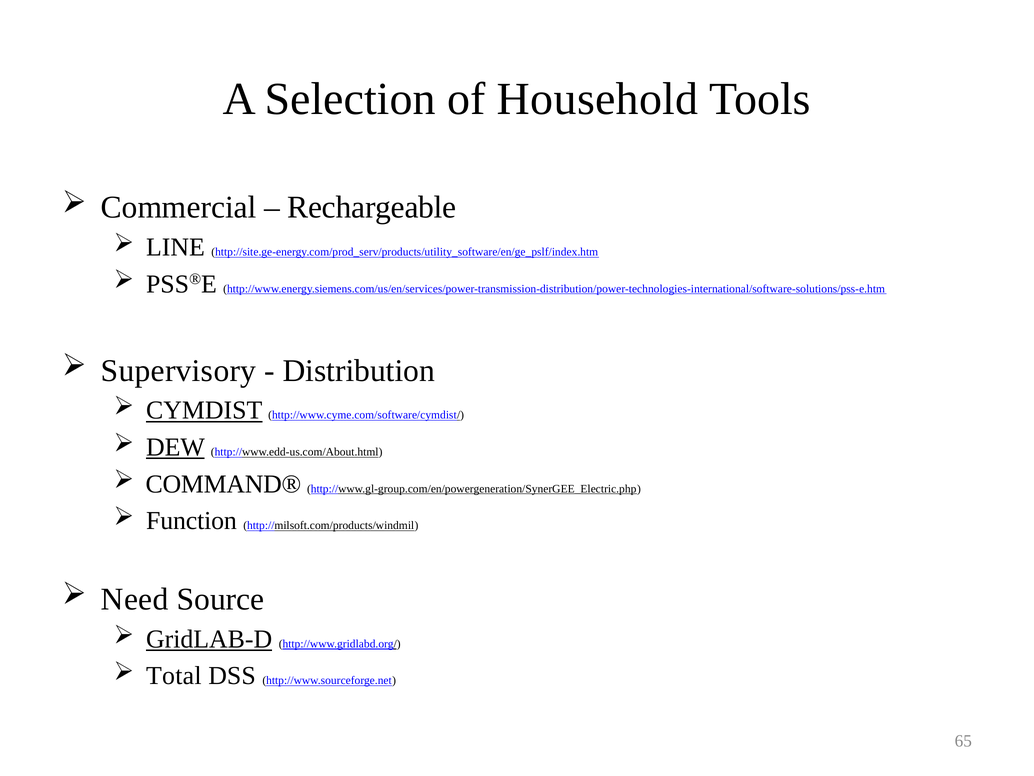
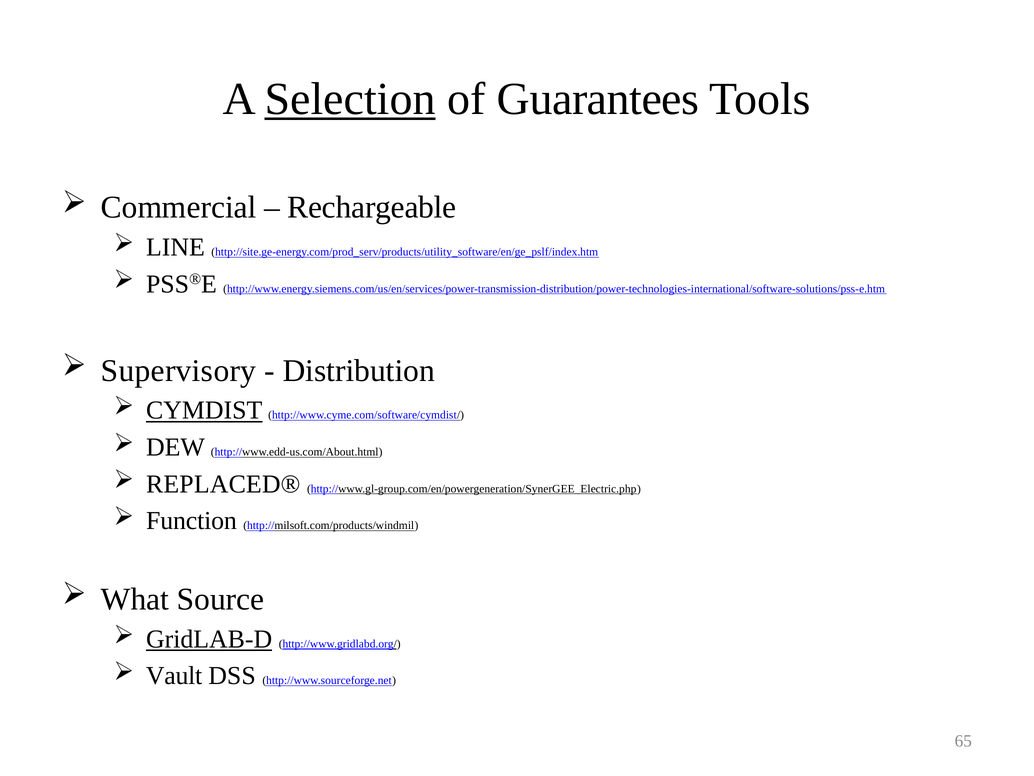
Selection underline: none -> present
Household: Household -> Guarantees
DEW underline: present -> none
COMMAND®: COMMAND® -> REPLACED®
Need: Need -> What
Total: Total -> Vault
